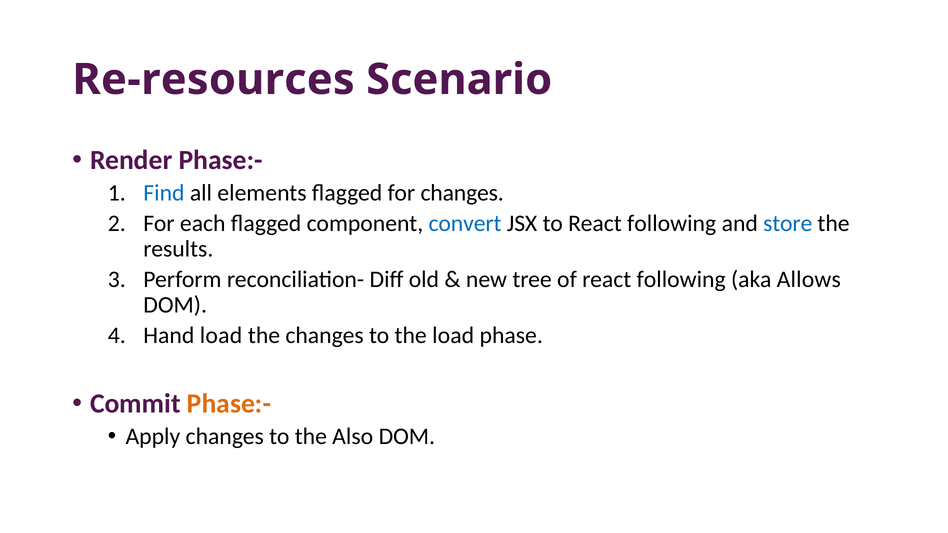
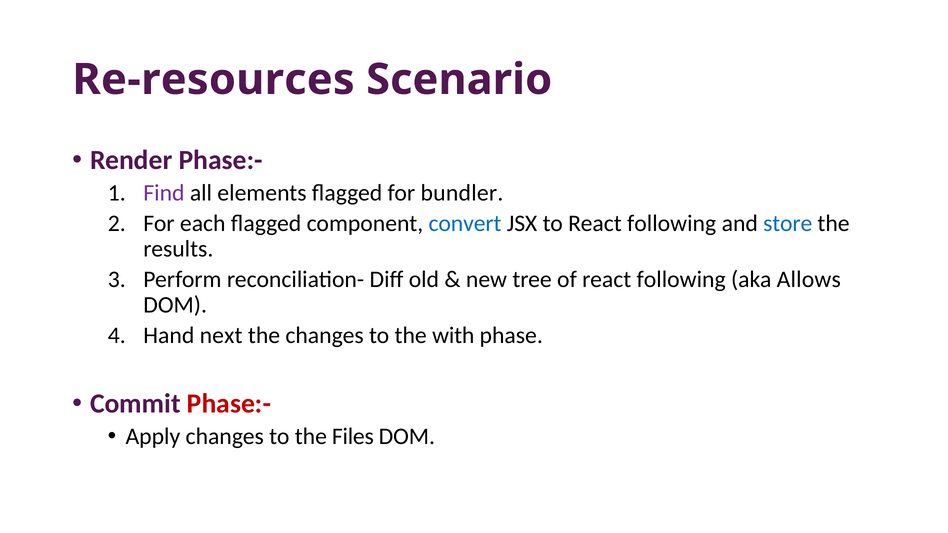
Find colour: blue -> purple
for changes: changes -> bundler
Hand load: load -> next
the load: load -> with
Phase:- at (229, 404) colour: orange -> red
Also: Also -> Files
